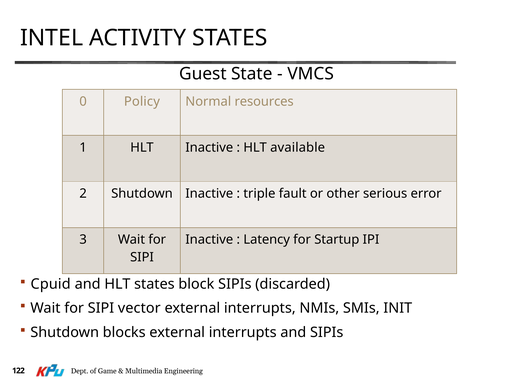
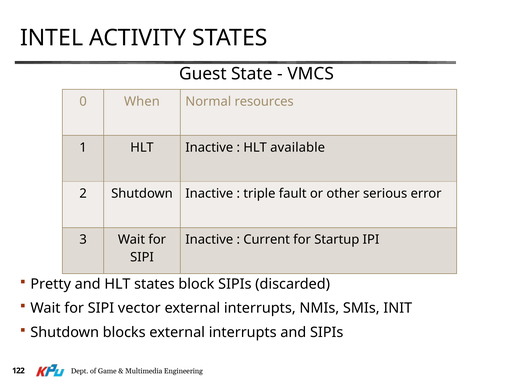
Policy: Policy -> When
Latency: Latency -> Current
Cpuid: Cpuid -> Pretty
